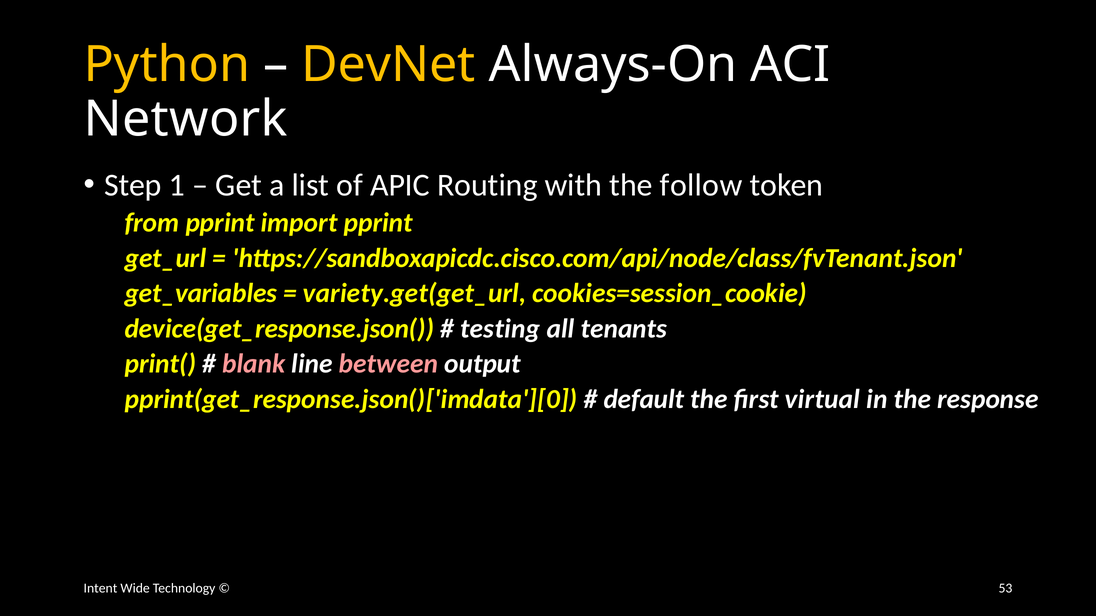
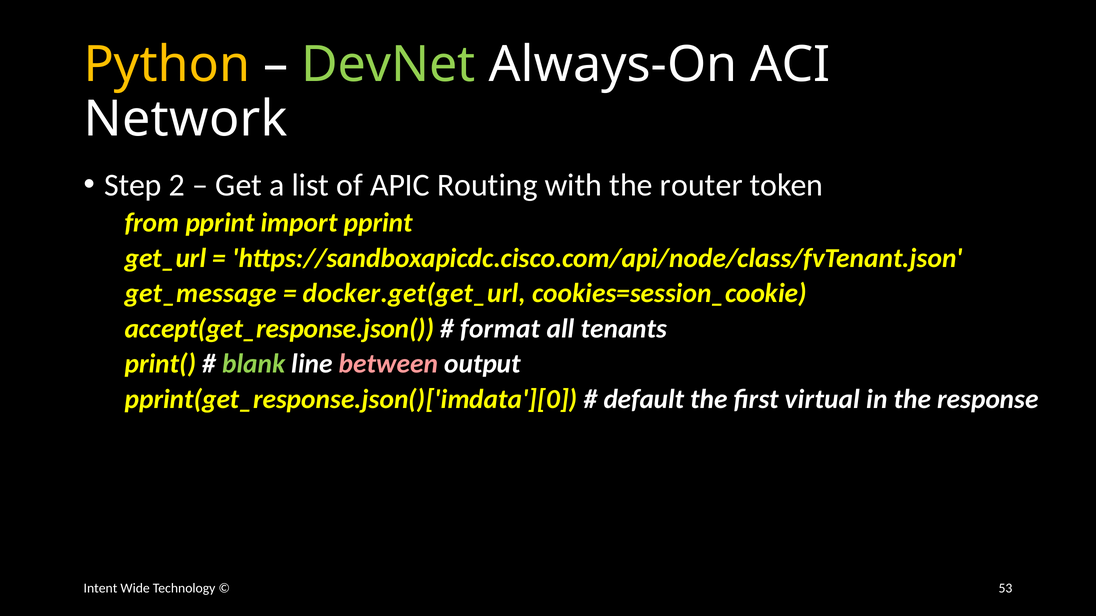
DevNet colour: yellow -> light green
1: 1 -> 2
follow: follow -> router
get_variables: get_variables -> get_message
variety.get(get_url: variety.get(get_url -> docker.get(get_url
device(get_response.json(: device(get_response.json( -> accept(get_response.json(
testing: testing -> format
blank colour: pink -> light green
